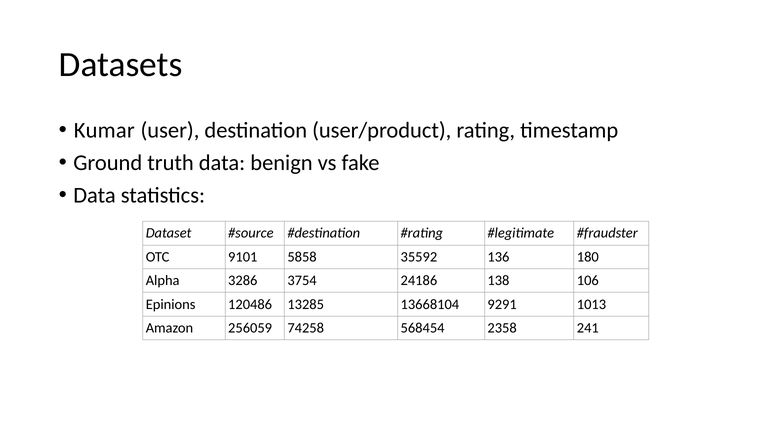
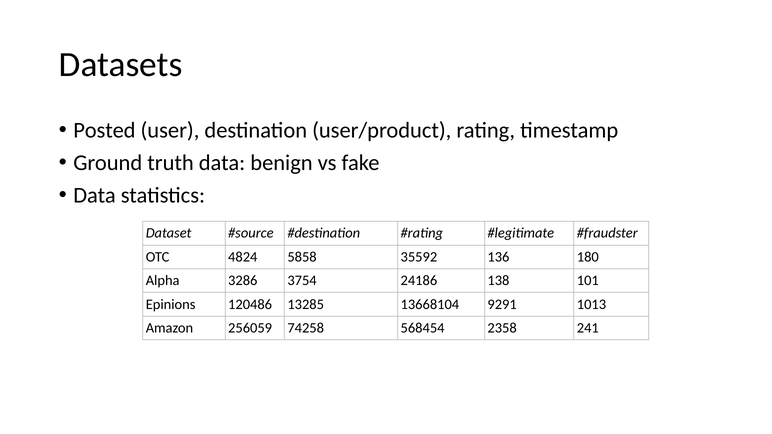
Kumar: Kumar -> Posted
9101: 9101 -> 4824
106: 106 -> 101
